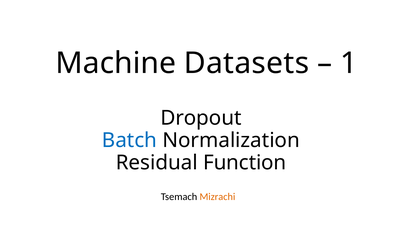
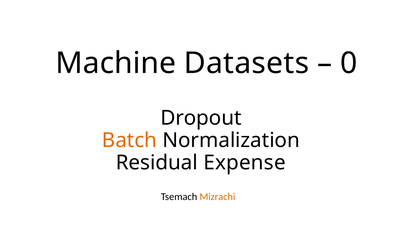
1: 1 -> 0
Batch colour: blue -> orange
Function: Function -> Expense
